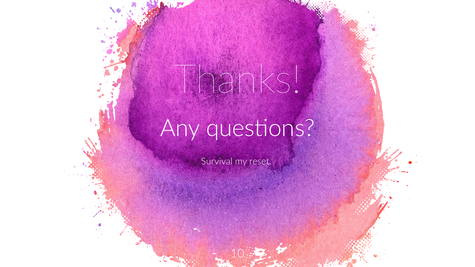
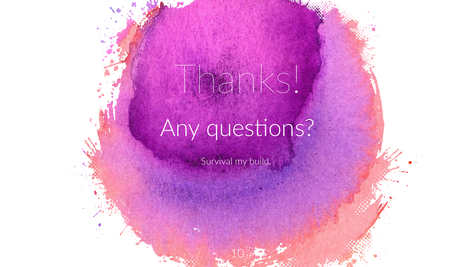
reset: reset -> build
